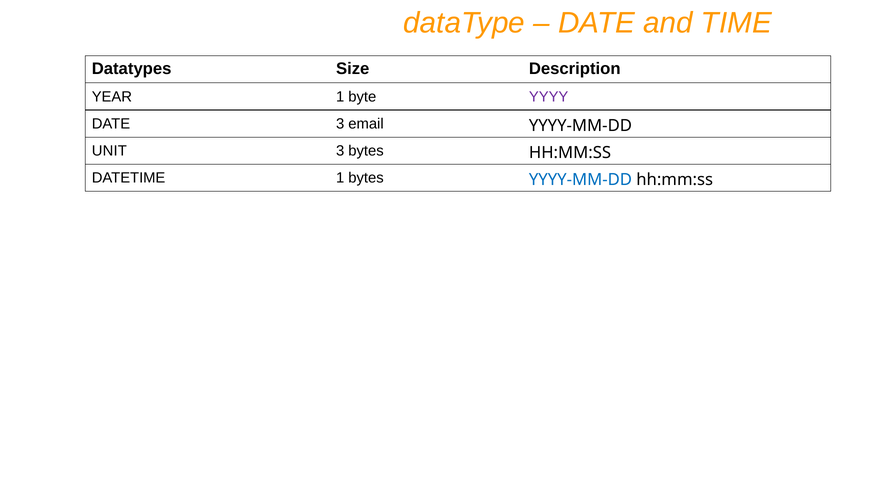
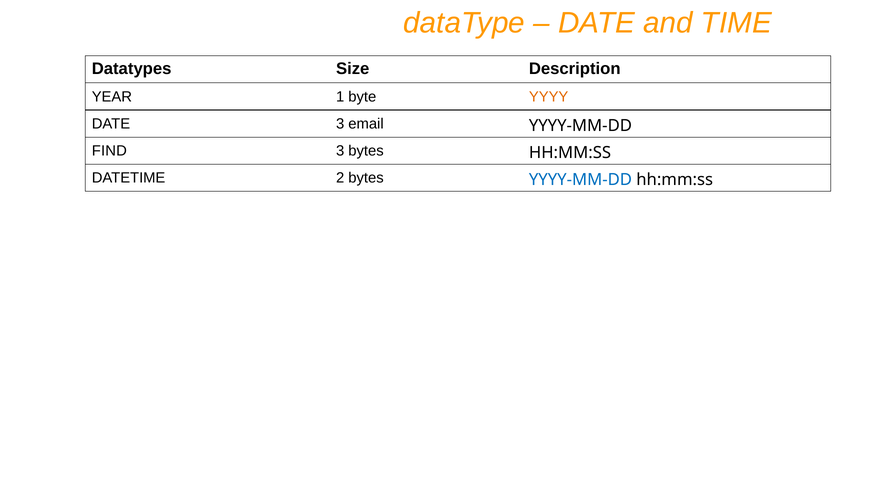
YYYY colour: purple -> orange
UNIT: UNIT -> FIND
DATETIME 1: 1 -> 2
